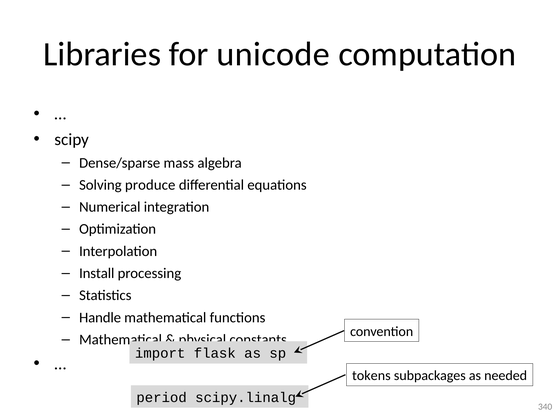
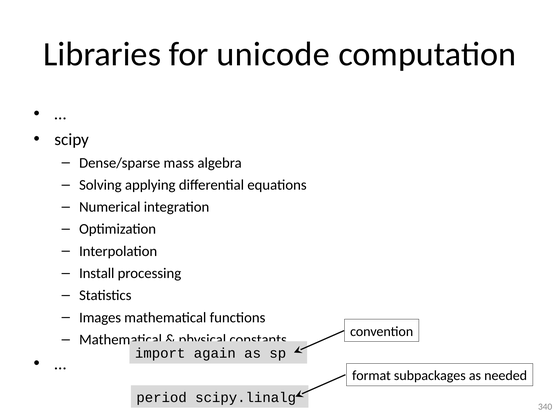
produce: produce -> applying
Handle: Handle -> Images
flask: flask -> again
tokens: tokens -> format
